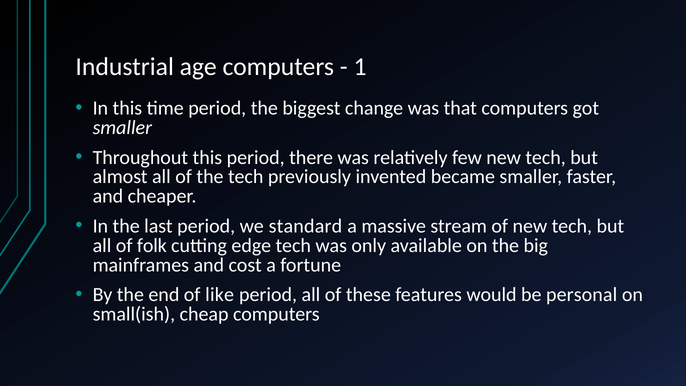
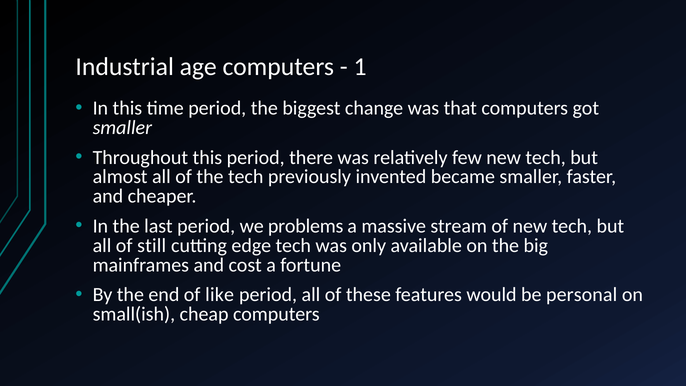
standard: standard -> problems
folk: folk -> still
